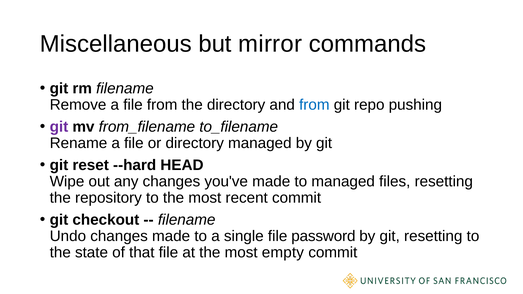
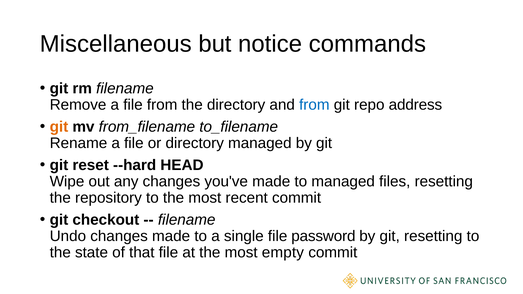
mirror: mirror -> notice
pushing: pushing -> address
git at (59, 127) colour: purple -> orange
